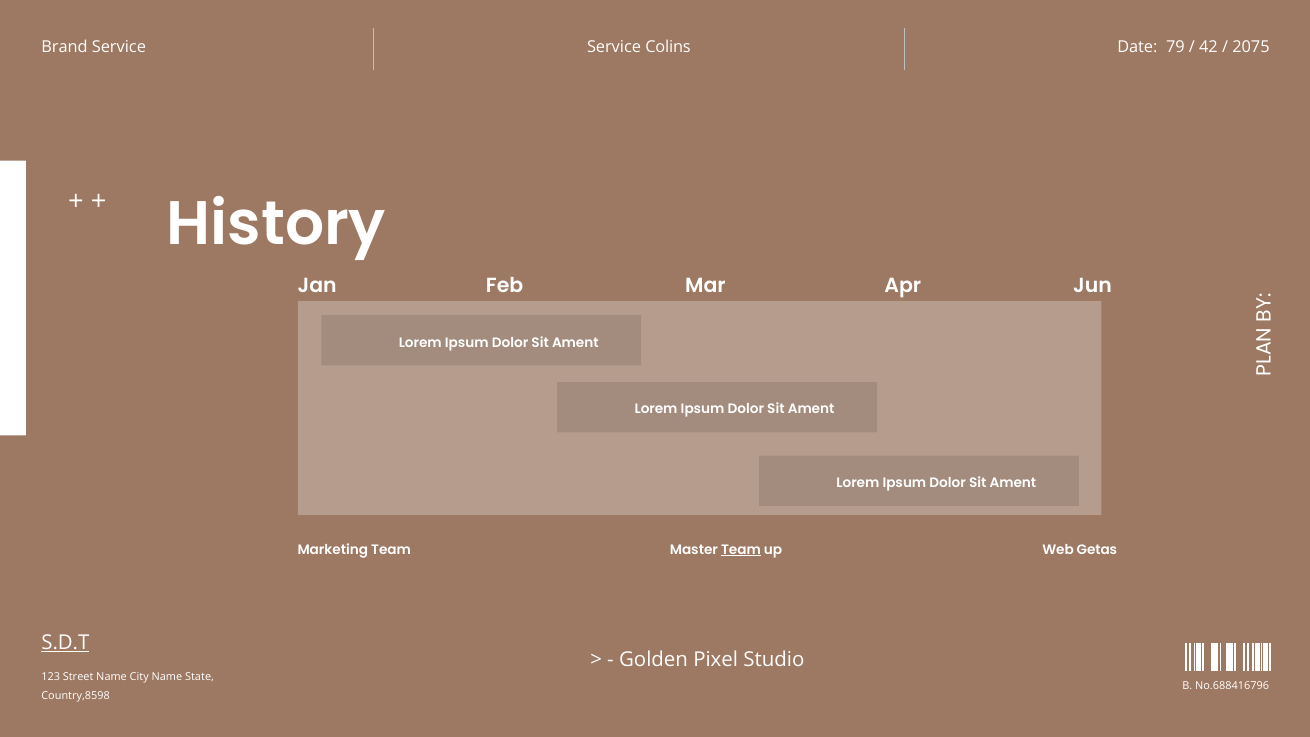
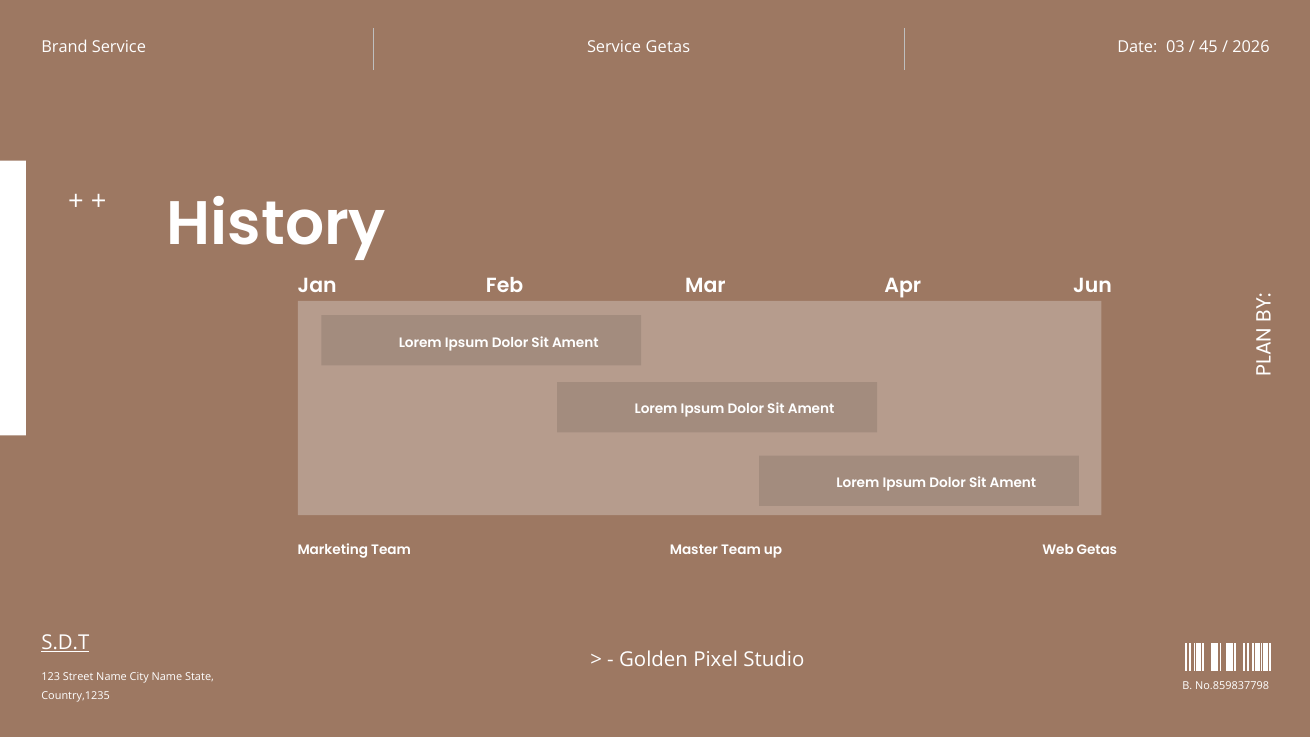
Service Colins: Colins -> Getas
79: 79 -> 03
42: 42 -> 45
2075: 2075 -> 2026
Team at (741, 549) underline: present -> none
No.688416796: No.688416796 -> No.859837798
Country,8598: Country,8598 -> Country,1235
